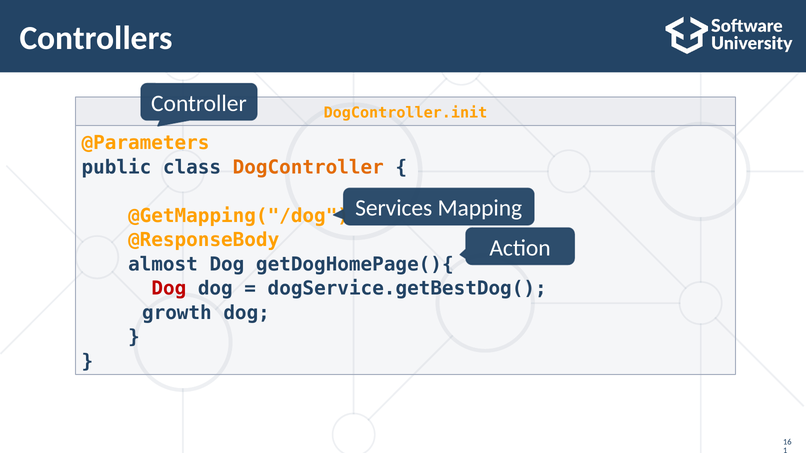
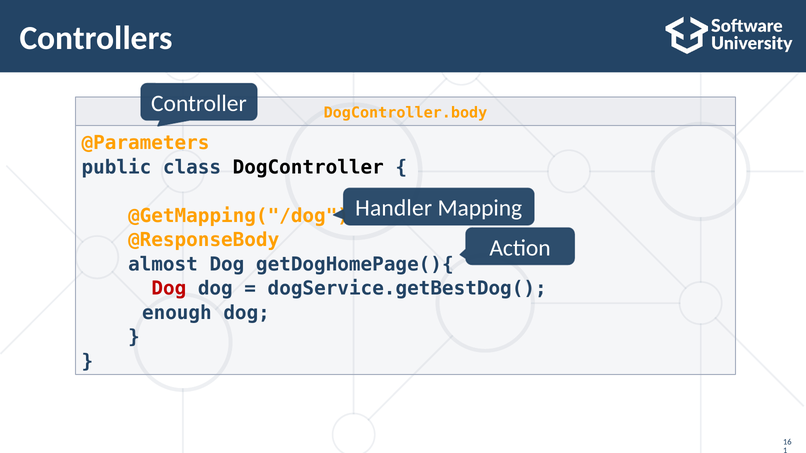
DogController.init: DogController.init -> DogController.body
DogController colour: orange -> black
Services: Services -> Handler
growth: growth -> enough
